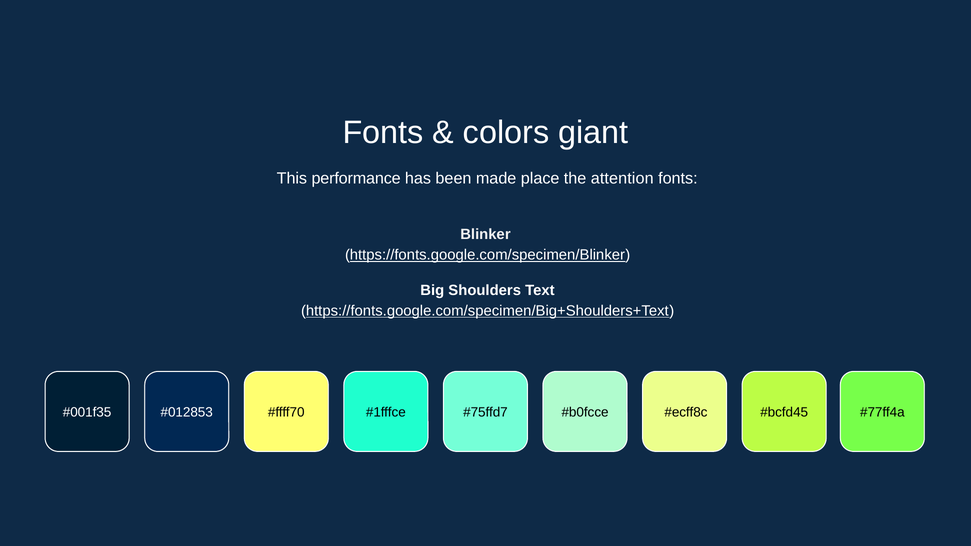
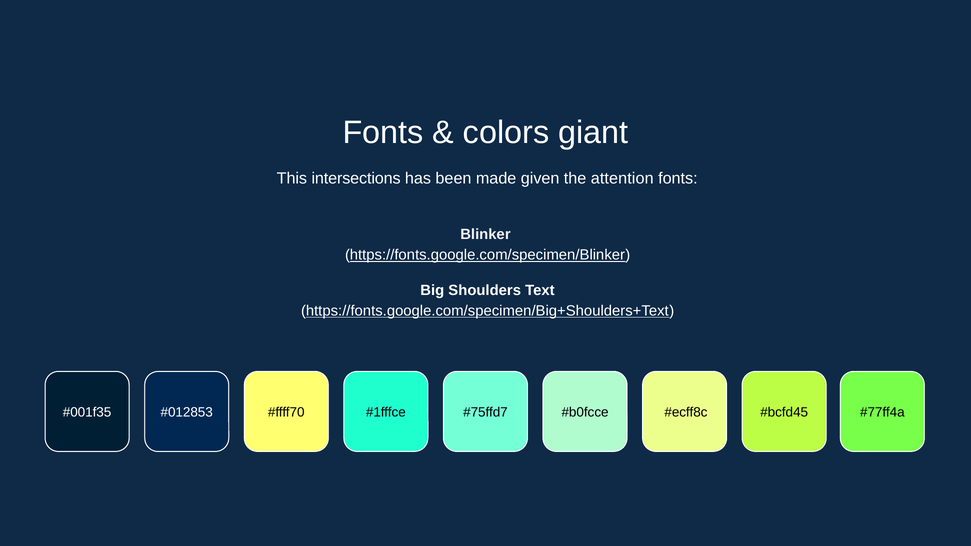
performance: performance -> intersections
place: place -> given
